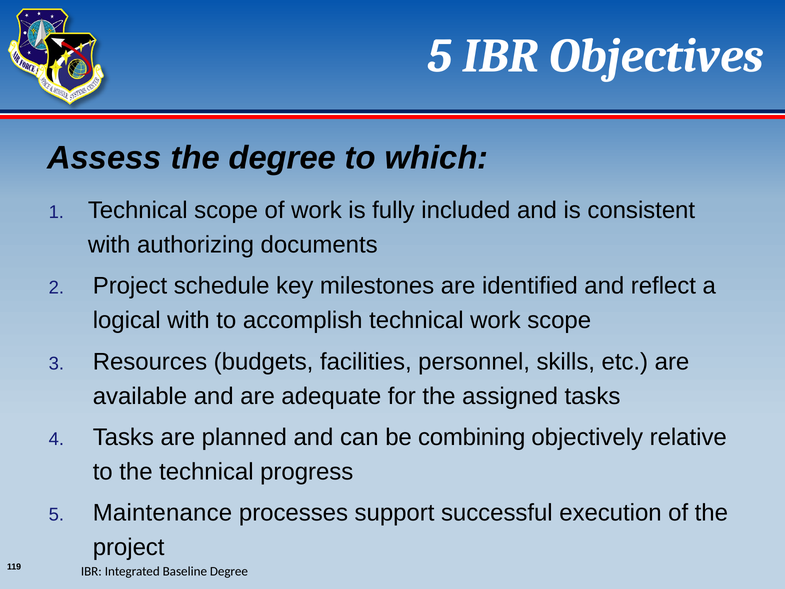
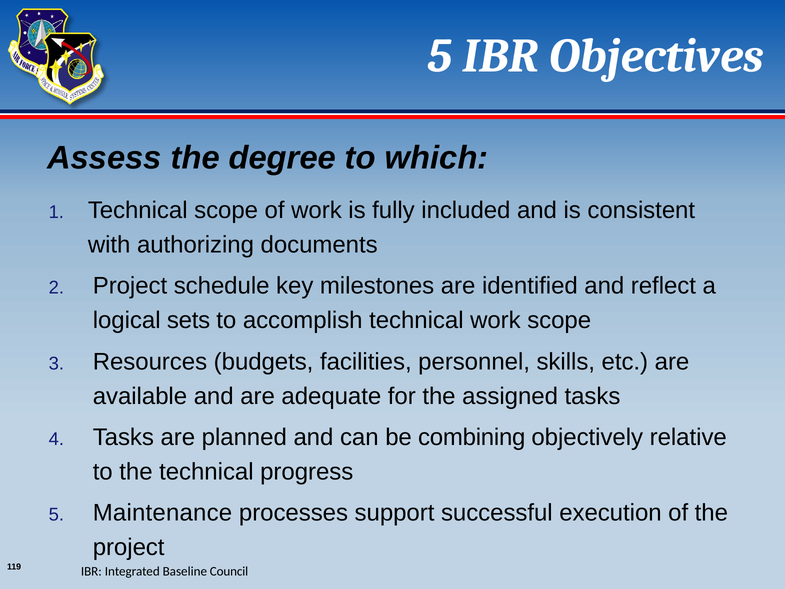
logical with: with -> sets
Baseline Degree: Degree -> Council
